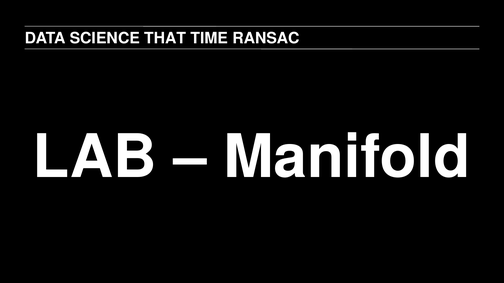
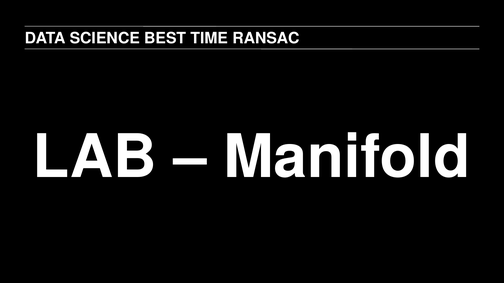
THAT: THAT -> BEST
